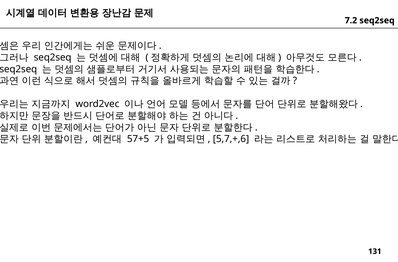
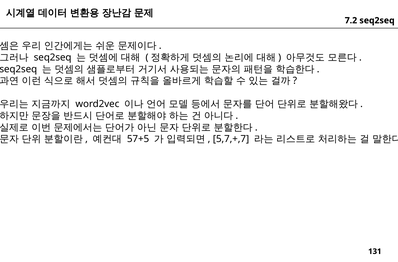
5,7,+,6: 5,7,+,6 -> 5,7,+,7
